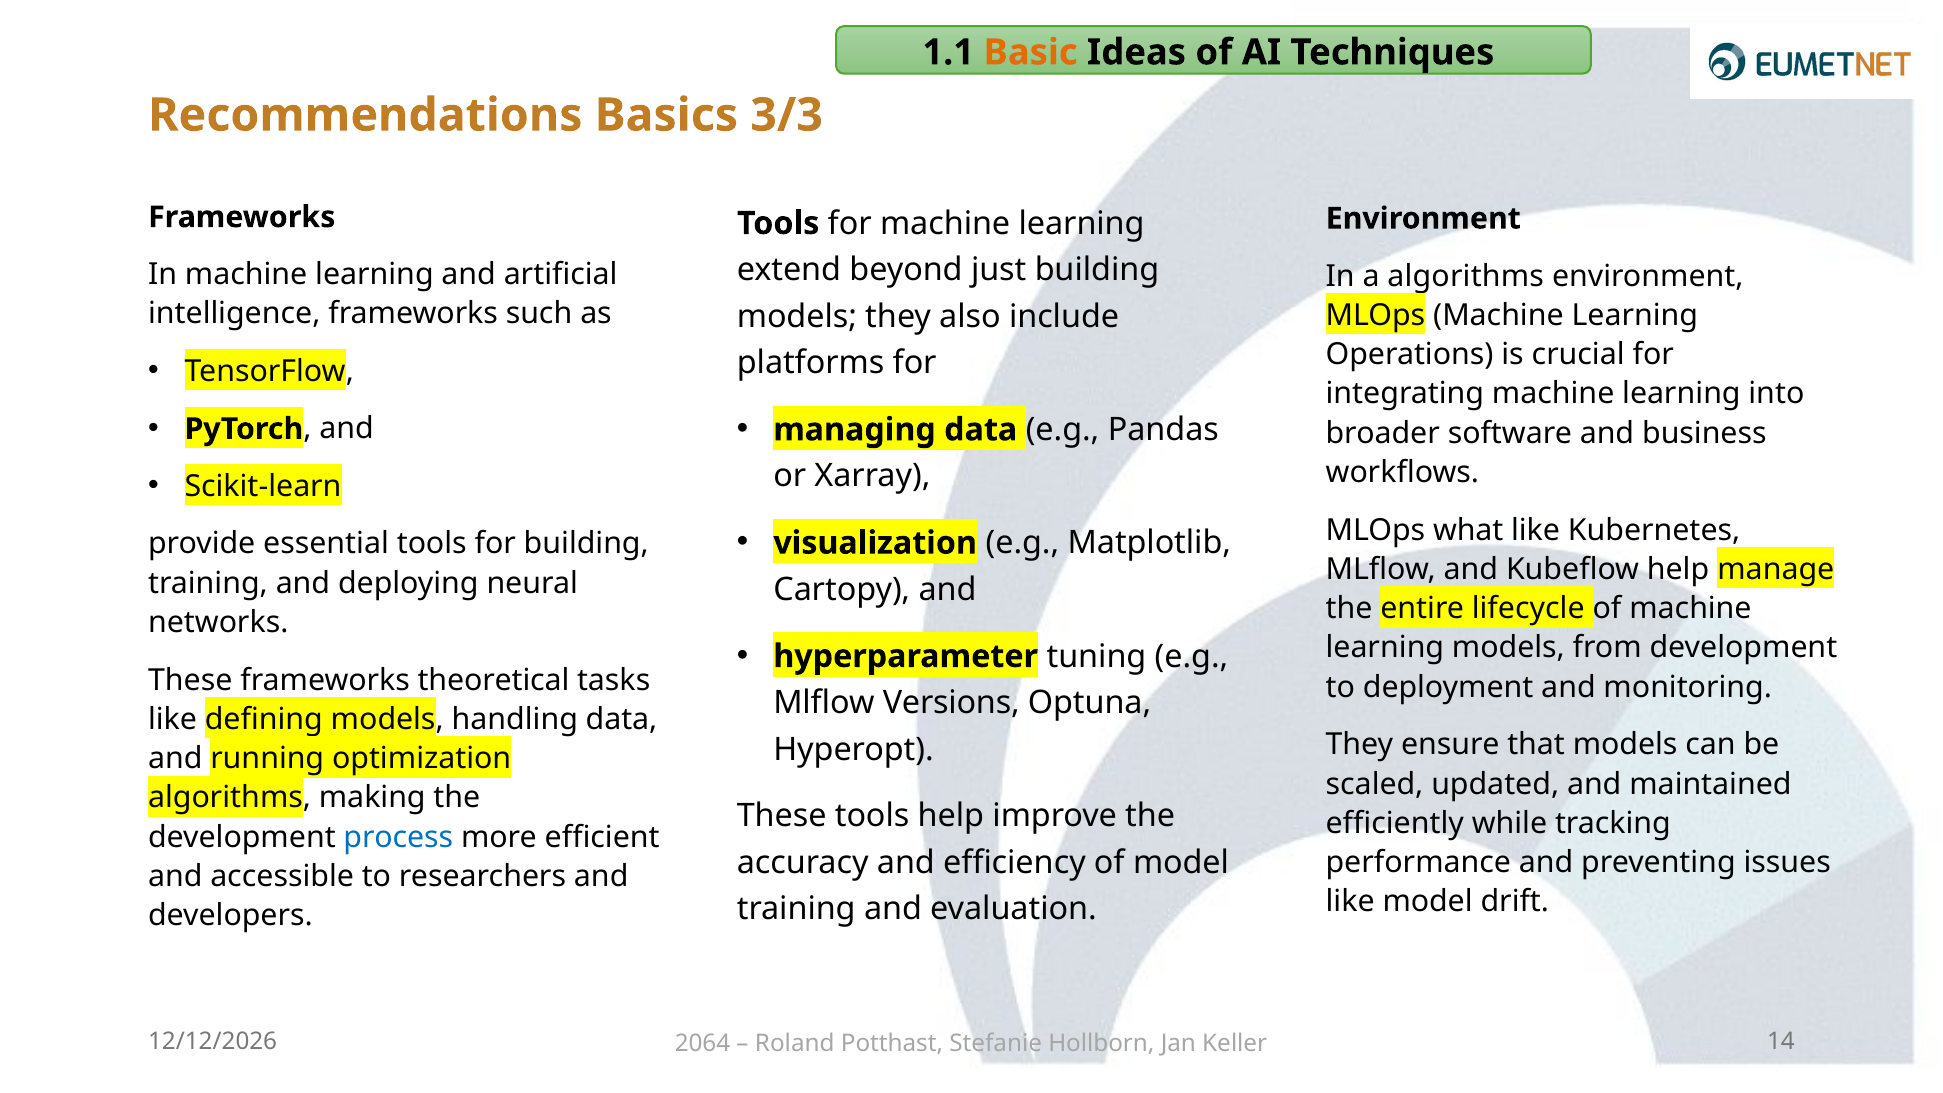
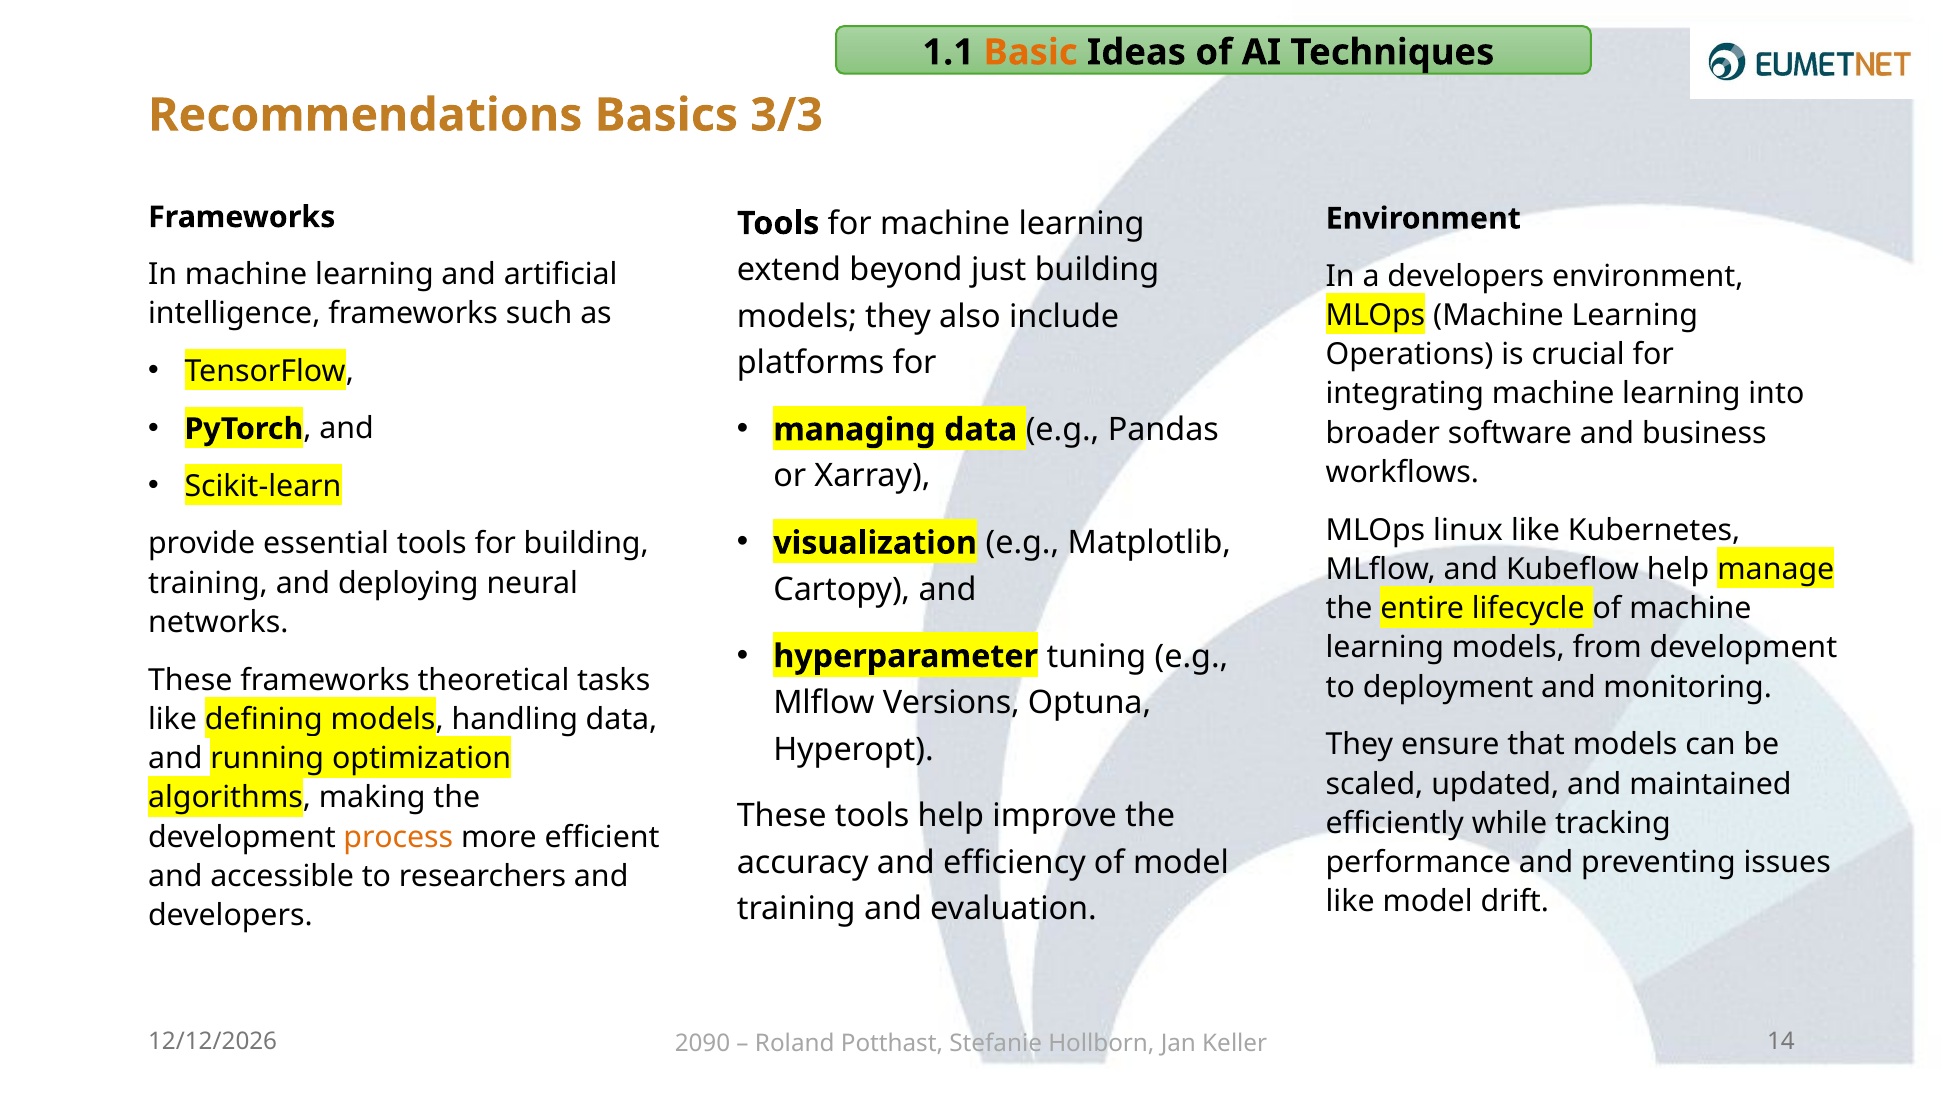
algorithms at (1466, 276): algorithms -> developers
what: what -> linux
process colour: blue -> orange
2064: 2064 -> 2090
